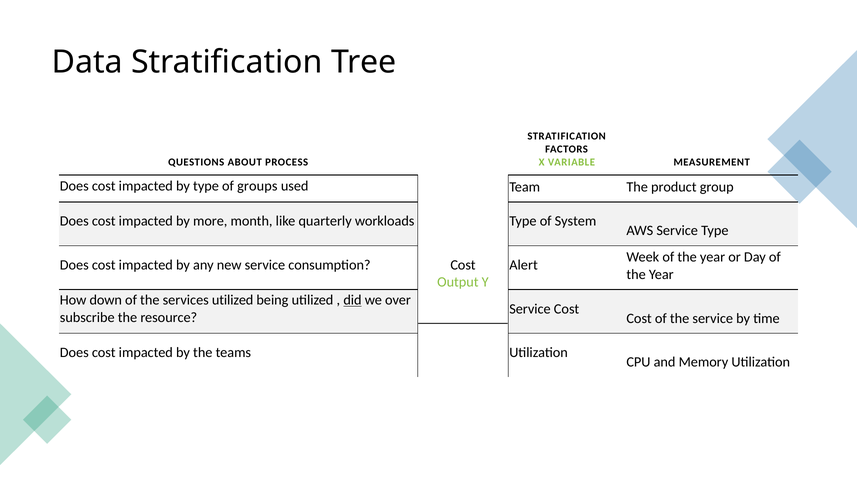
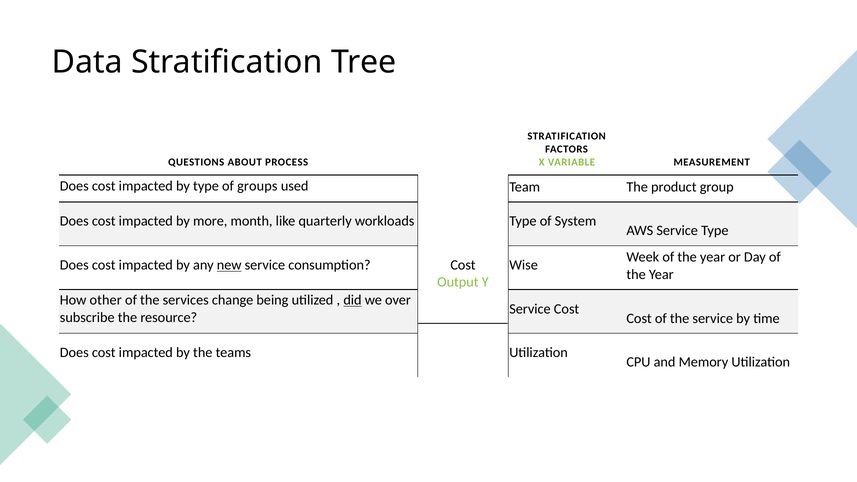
new underline: none -> present
Alert: Alert -> Wise
down: down -> other
services utilized: utilized -> change
